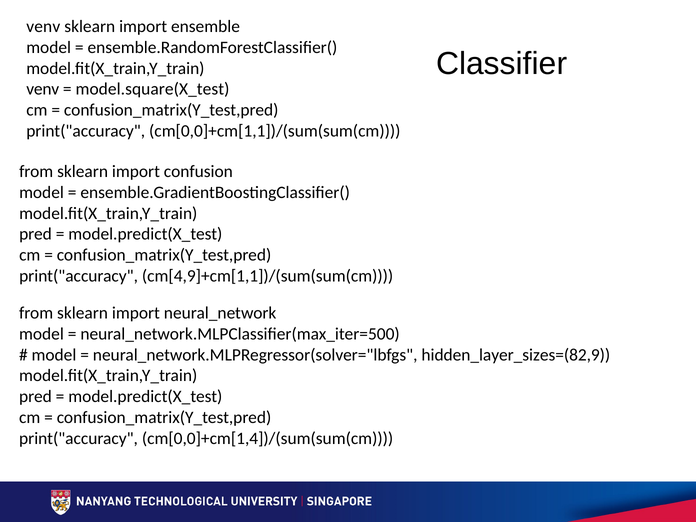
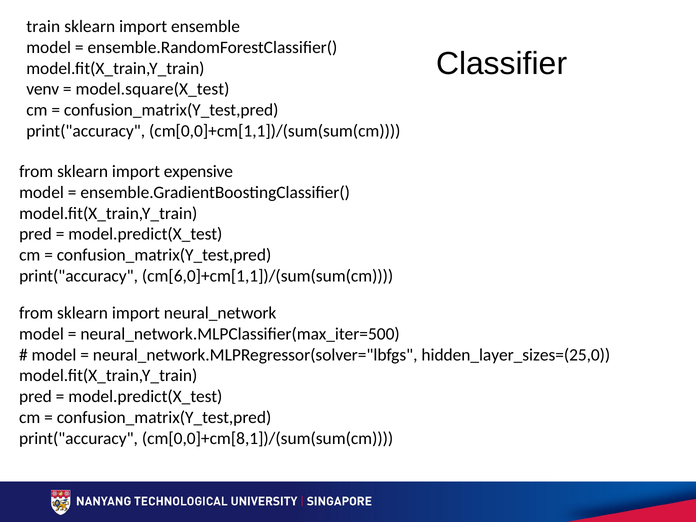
venv at (43, 27): venv -> train
confusion: confusion -> expensive
cm[4,9]+cm[1,1])/(sum(sum(cm: cm[4,9]+cm[1,1])/(sum(sum(cm -> cm[6,0]+cm[1,1])/(sum(sum(cm
hidden_layer_sizes=(82,9: hidden_layer_sizes=(82,9 -> hidden_layer_sizes=(25,0
cm[0,0]+cm[1,4])/(sum(sum(cm: cm[0,0]+cm[1,4])/(sum(sum(cm -> cm[0,0]+cm[8,1])/(sum(sum(cm
